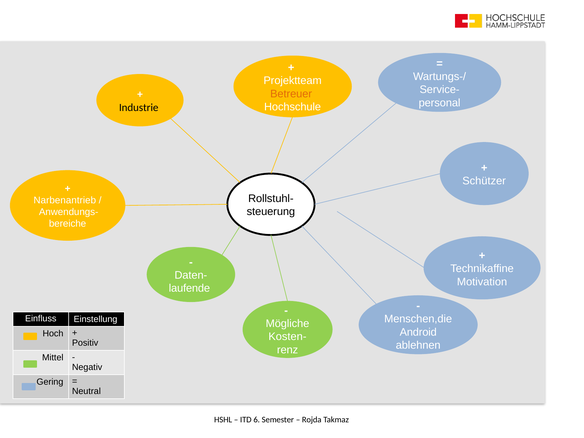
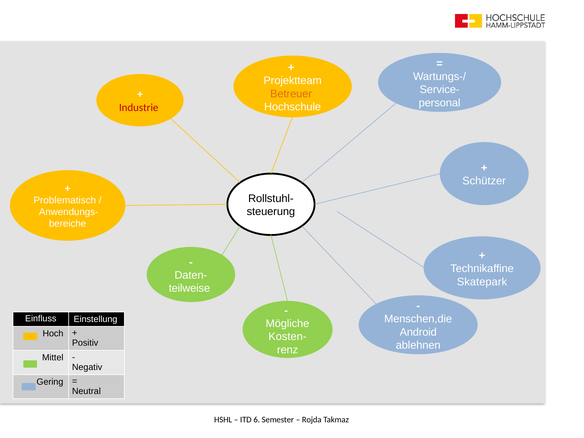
Industrie colour: black -> red
Narbenantrieb: Narbenantrieb -> Problematisch
Motivation: Motivation -> Skatepark
laufende: laufende -> teilweise
